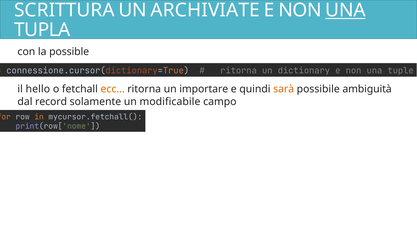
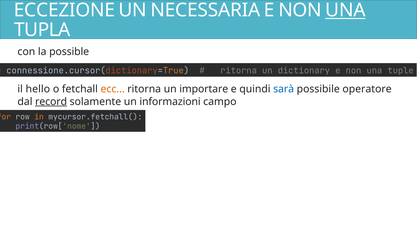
SCRITTURA: SCRITTURA -> ECCEZIONE
ARCHIVIATE: ARCHIVIATE -> NECESSARIA
sarà colour: orange -> blue
ambiguità: ambiguità -> operatore
record underline: none -> present
modificabile: modificabile -> informazioni
